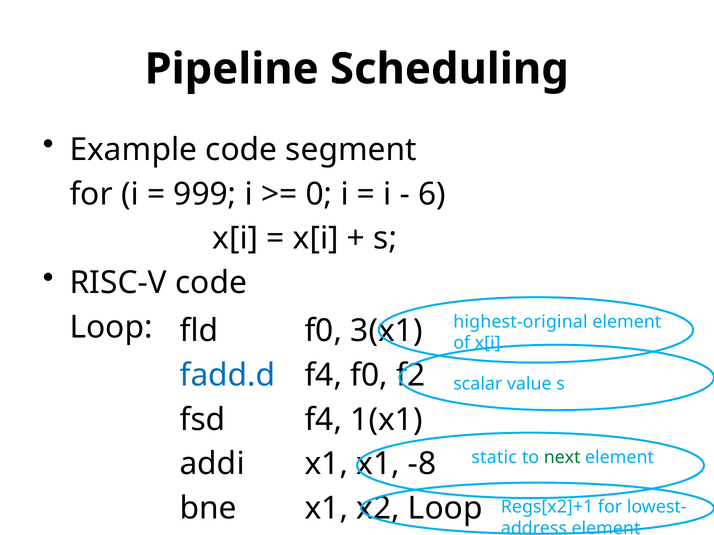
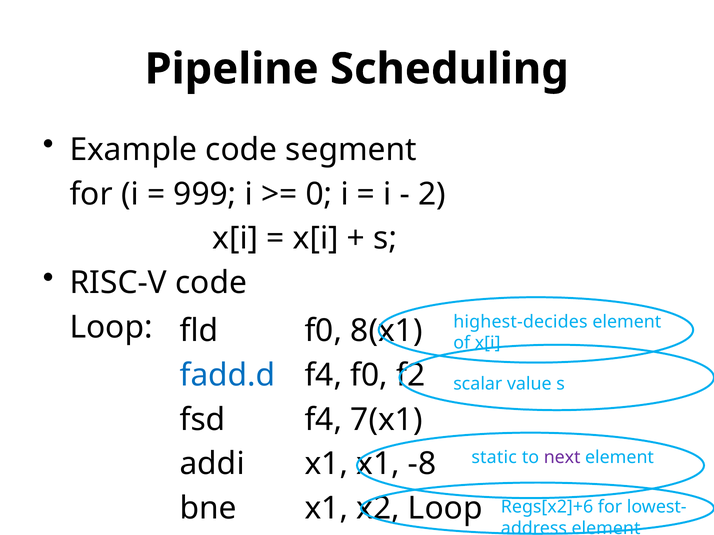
6: 6 -> 2
highest-original: highest-original -> highest-decides
3(x1: 3(x1 -> 8(x1
1(x1: 1(x1 -> 7(x1
next colour: green -> purple
Regs[x2]+1: Regs[x2]+1 -> Regs[x2]+6
